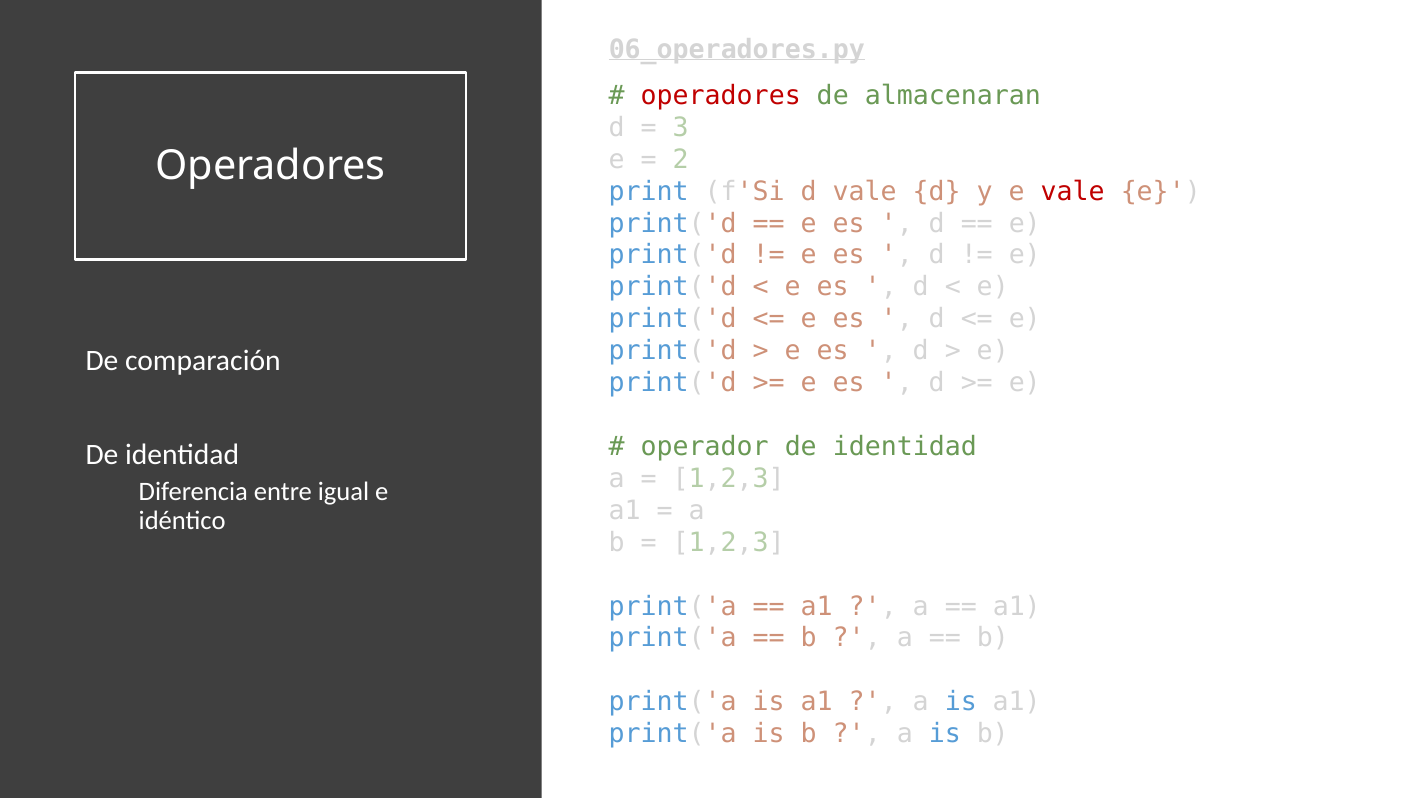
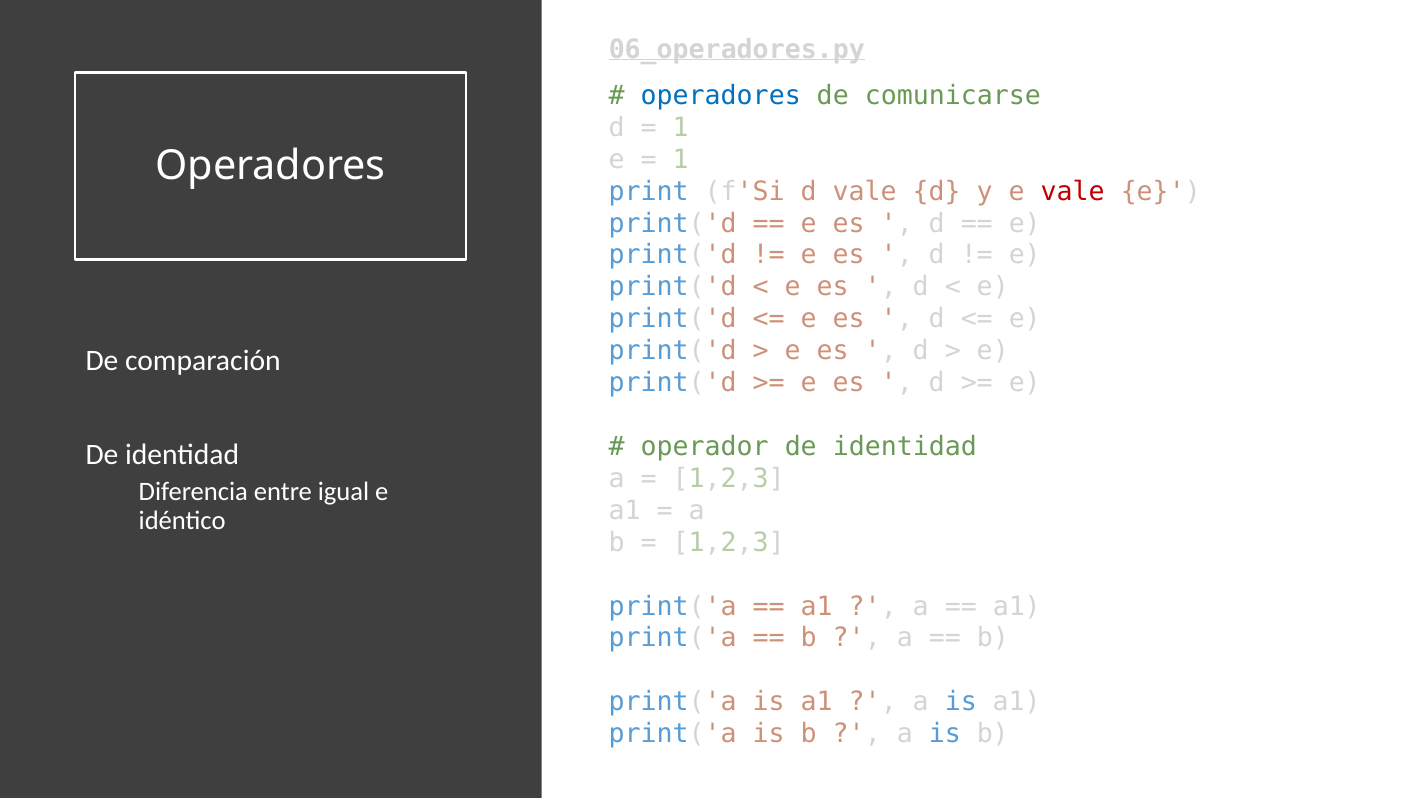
operadores at (721, 96) colour: red -> blue
almacenaran: almacenaran -> comunicarse
3 at (681, 128): 3 -> 1
2 at (681, 159): 2 -> 1
